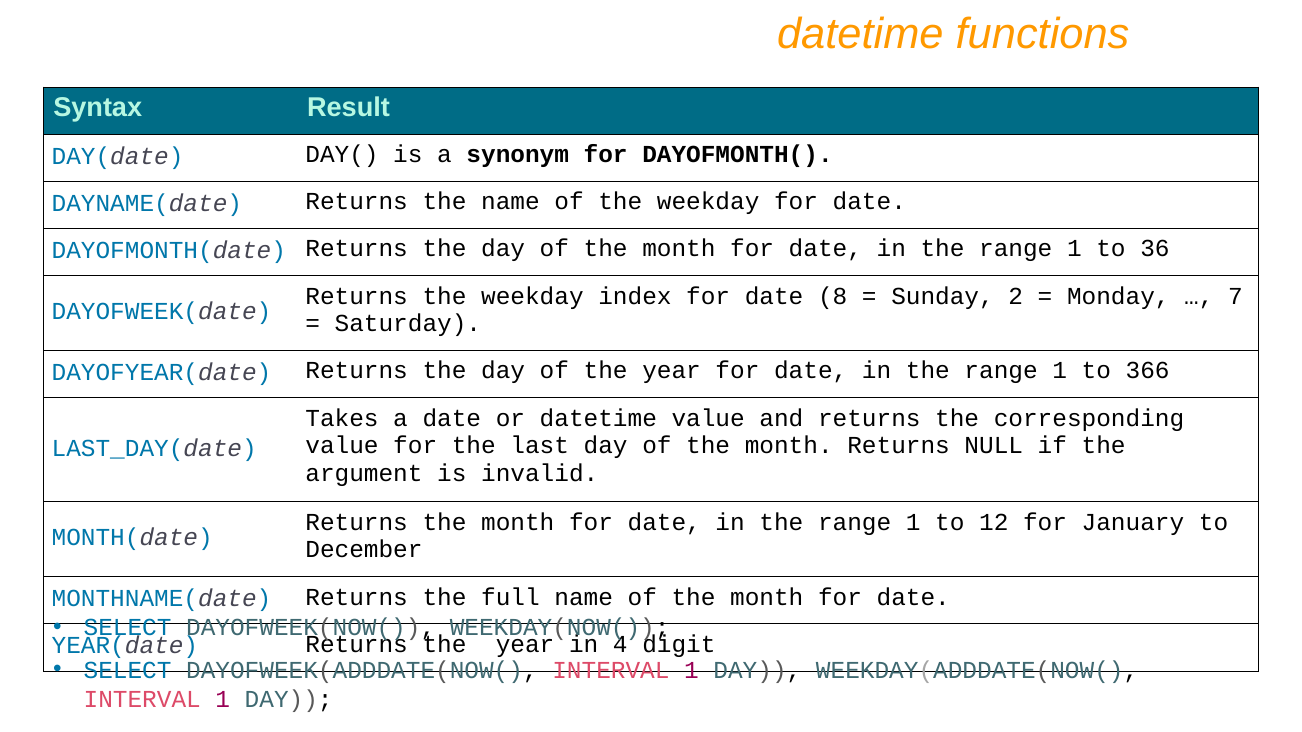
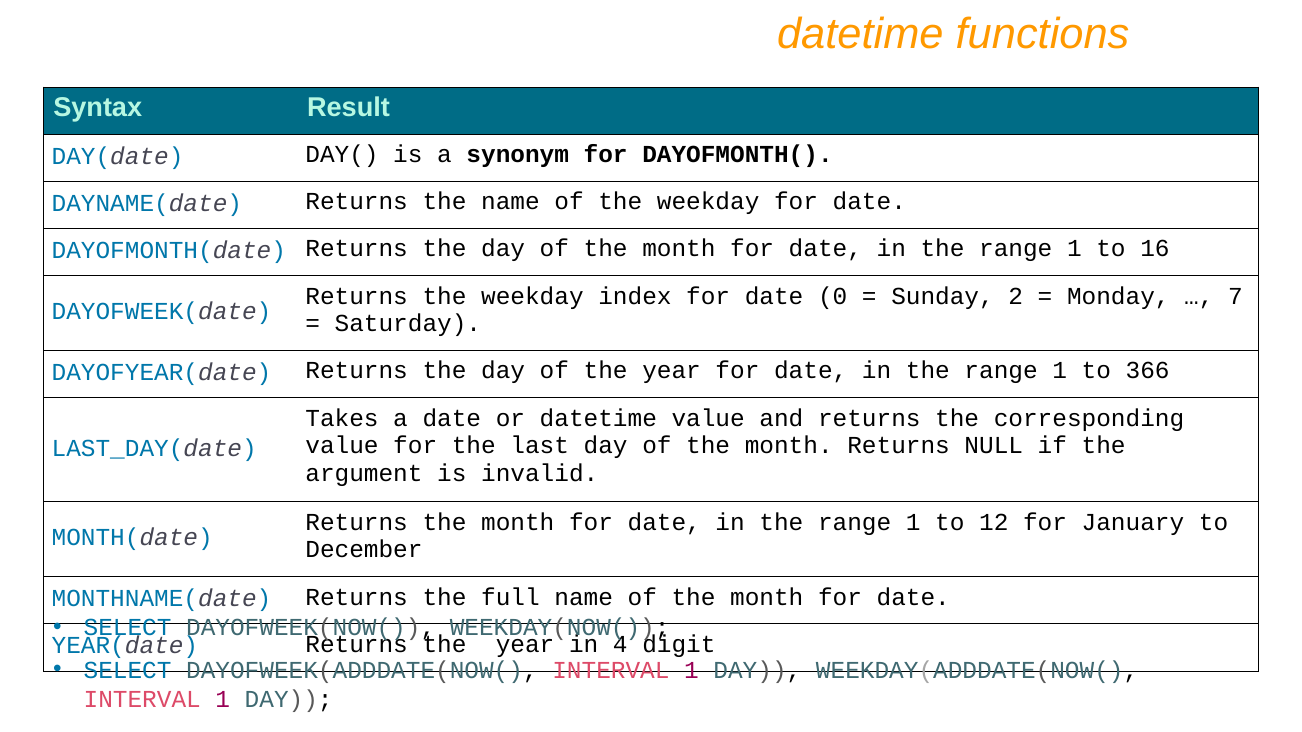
36: 36 -> 16
8: 8 -> 0
